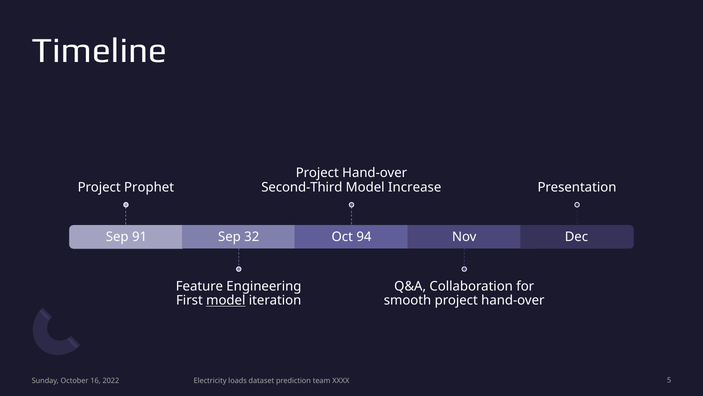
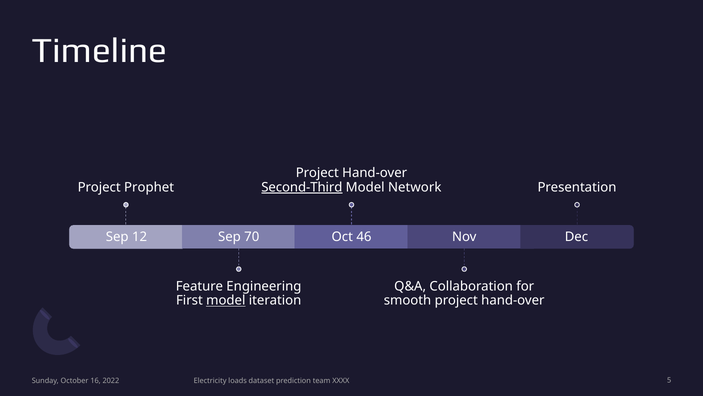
Second-Third underline: none -> present
Increase: Increase -> Network
91: 91 -> 12
32: 32 -> 70
94: 94 -> 46
